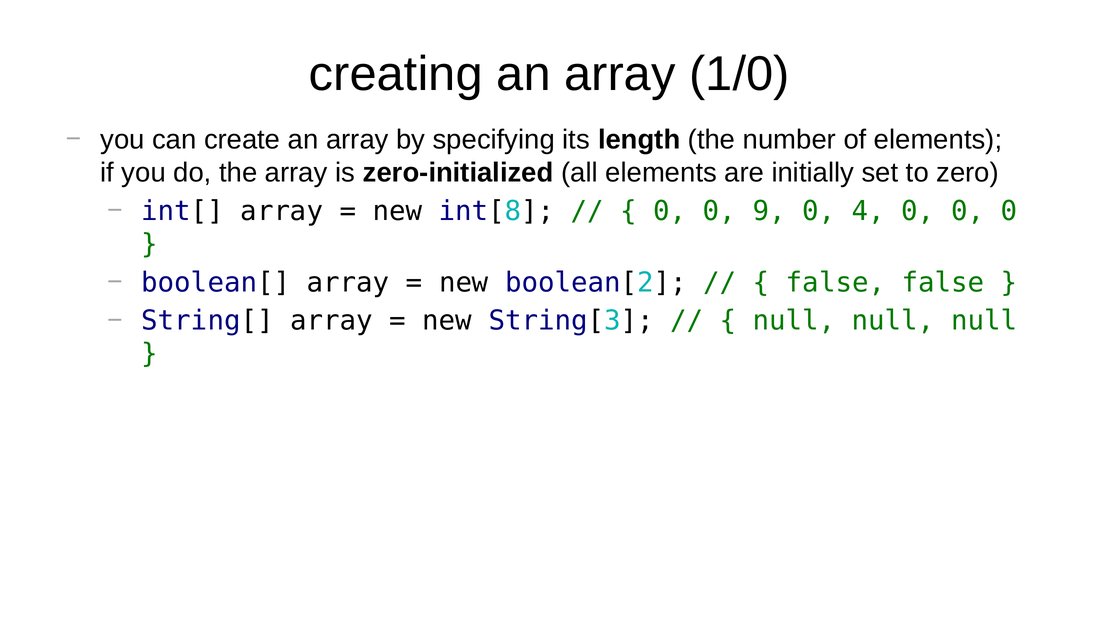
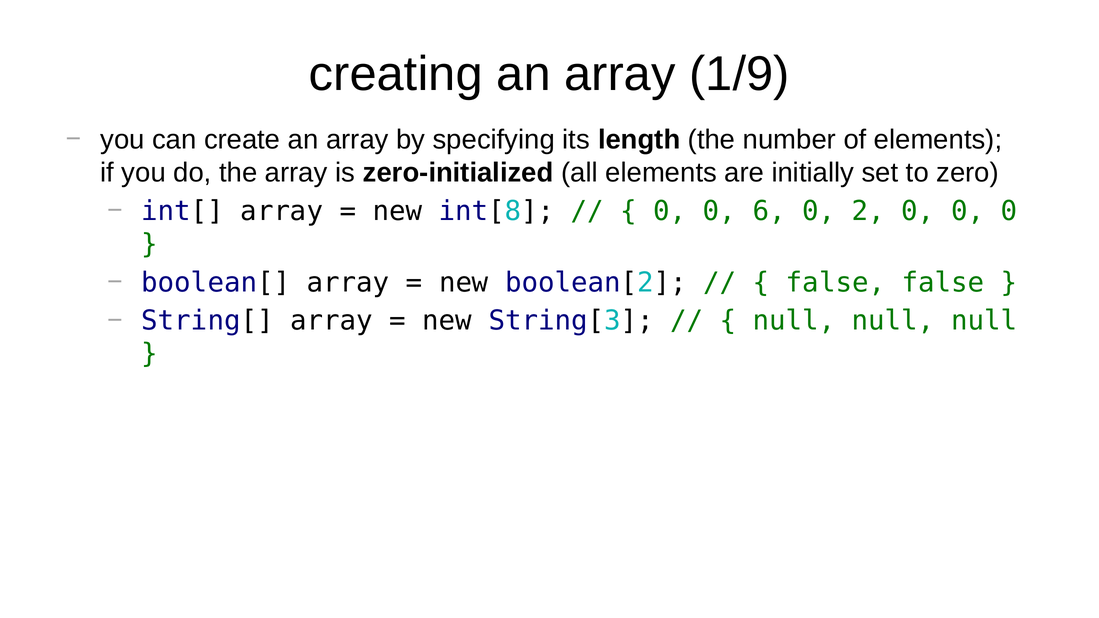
1/0: 1/0 -> 1/9
9: 9 -> 6
4: 4 -> 2
